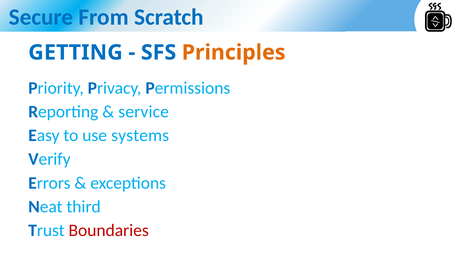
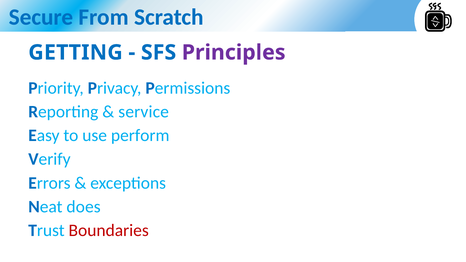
Principles colour: orange -> purple
systems: systems -> perform
third: third -> does
